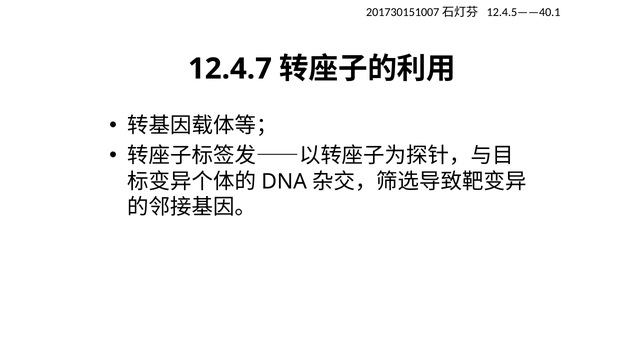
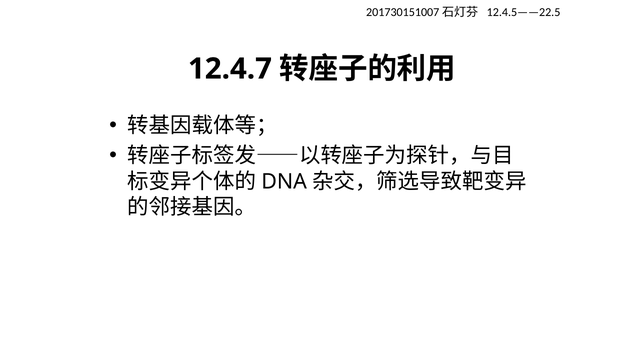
12.4.5——40.1: 12.4.5——40.1 -> 12.4.5——22.5
